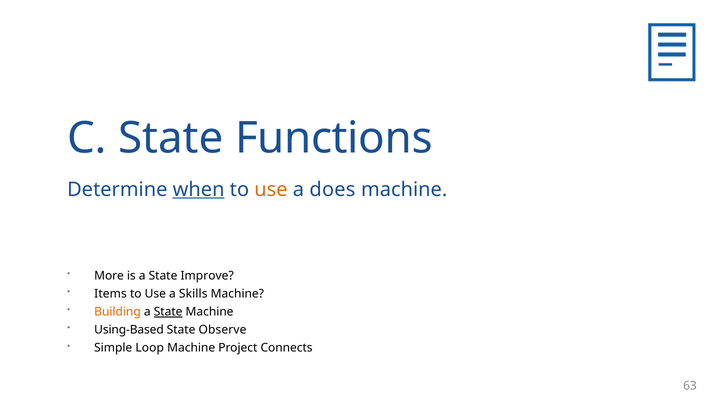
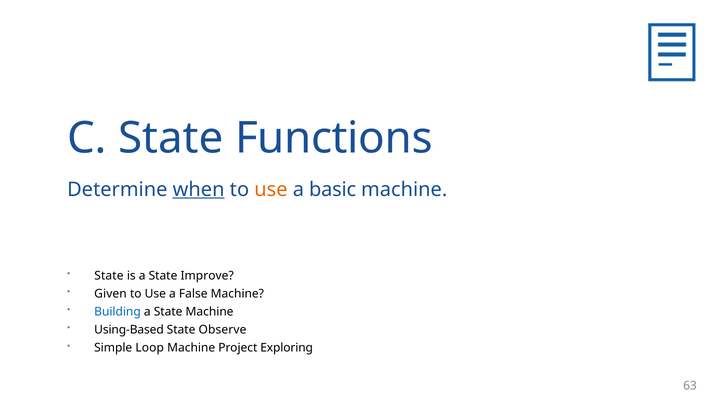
does: does -> basic
More at (109, 276): More -> State
Items: Items -> Given
Skills: Skills -> False
Building colour: orange -> blue
State at (168, 312) underline: present -> none
Connects: Connects -> Exploring
